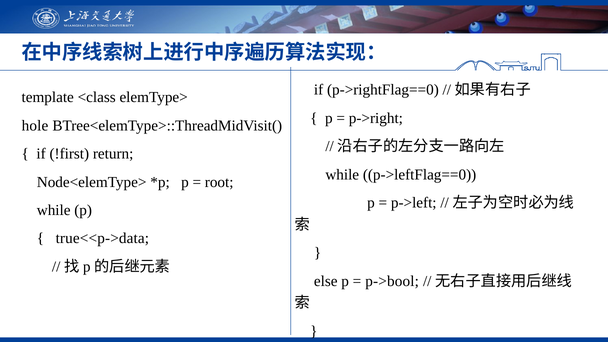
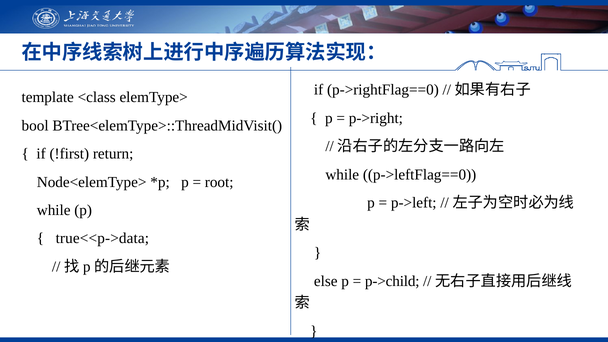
hole: hole -> bool
p->bool: p->bool -> p->child
